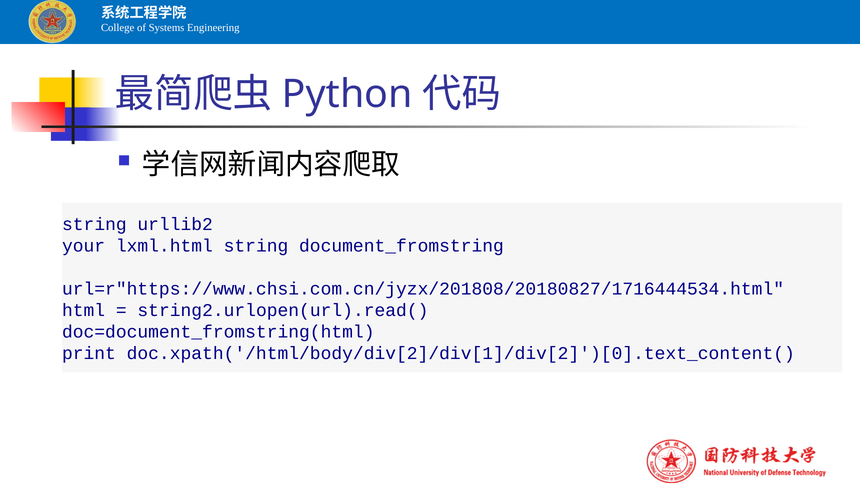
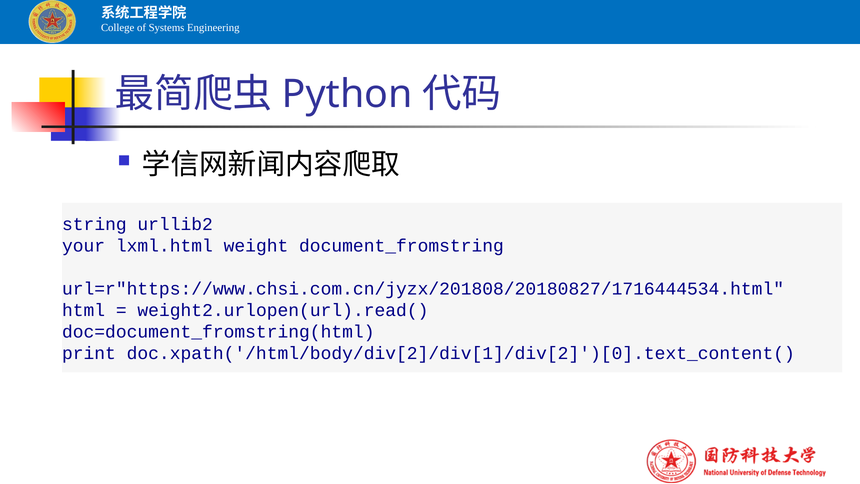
lxml.html string: string -> weight
string2.urlopen(url).read(: string2.urlopen(url).read( -> weight2.urlopen(url).read(
